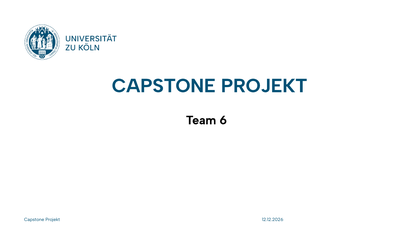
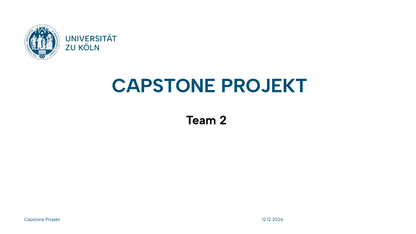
6: 6 -> 2
